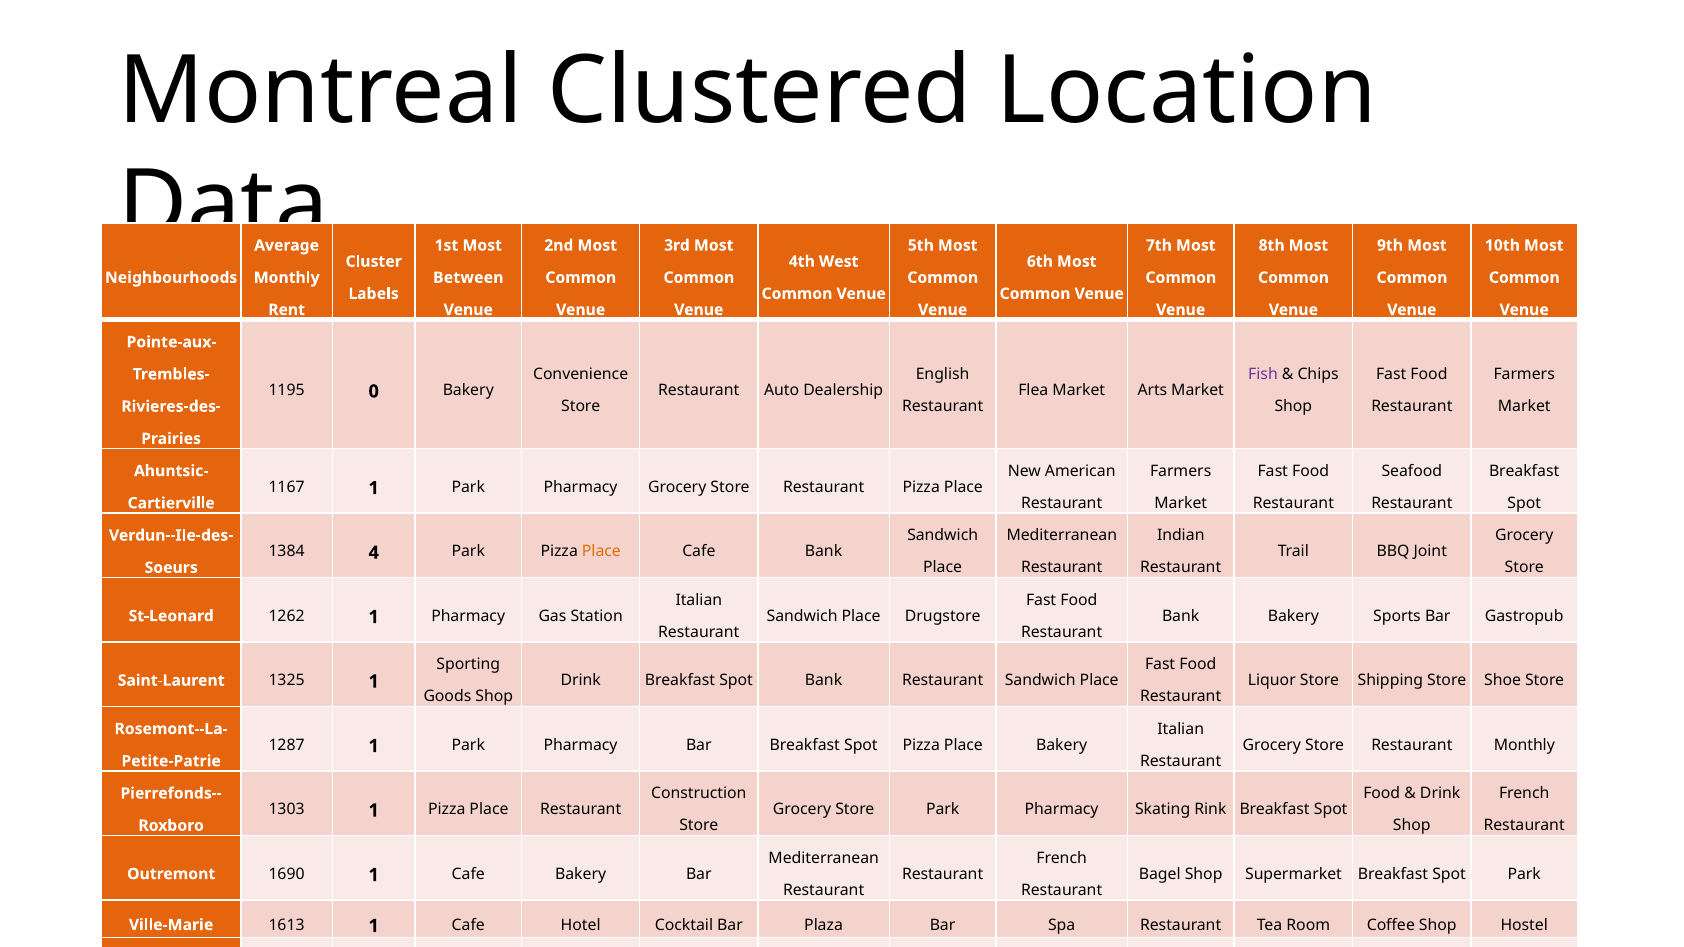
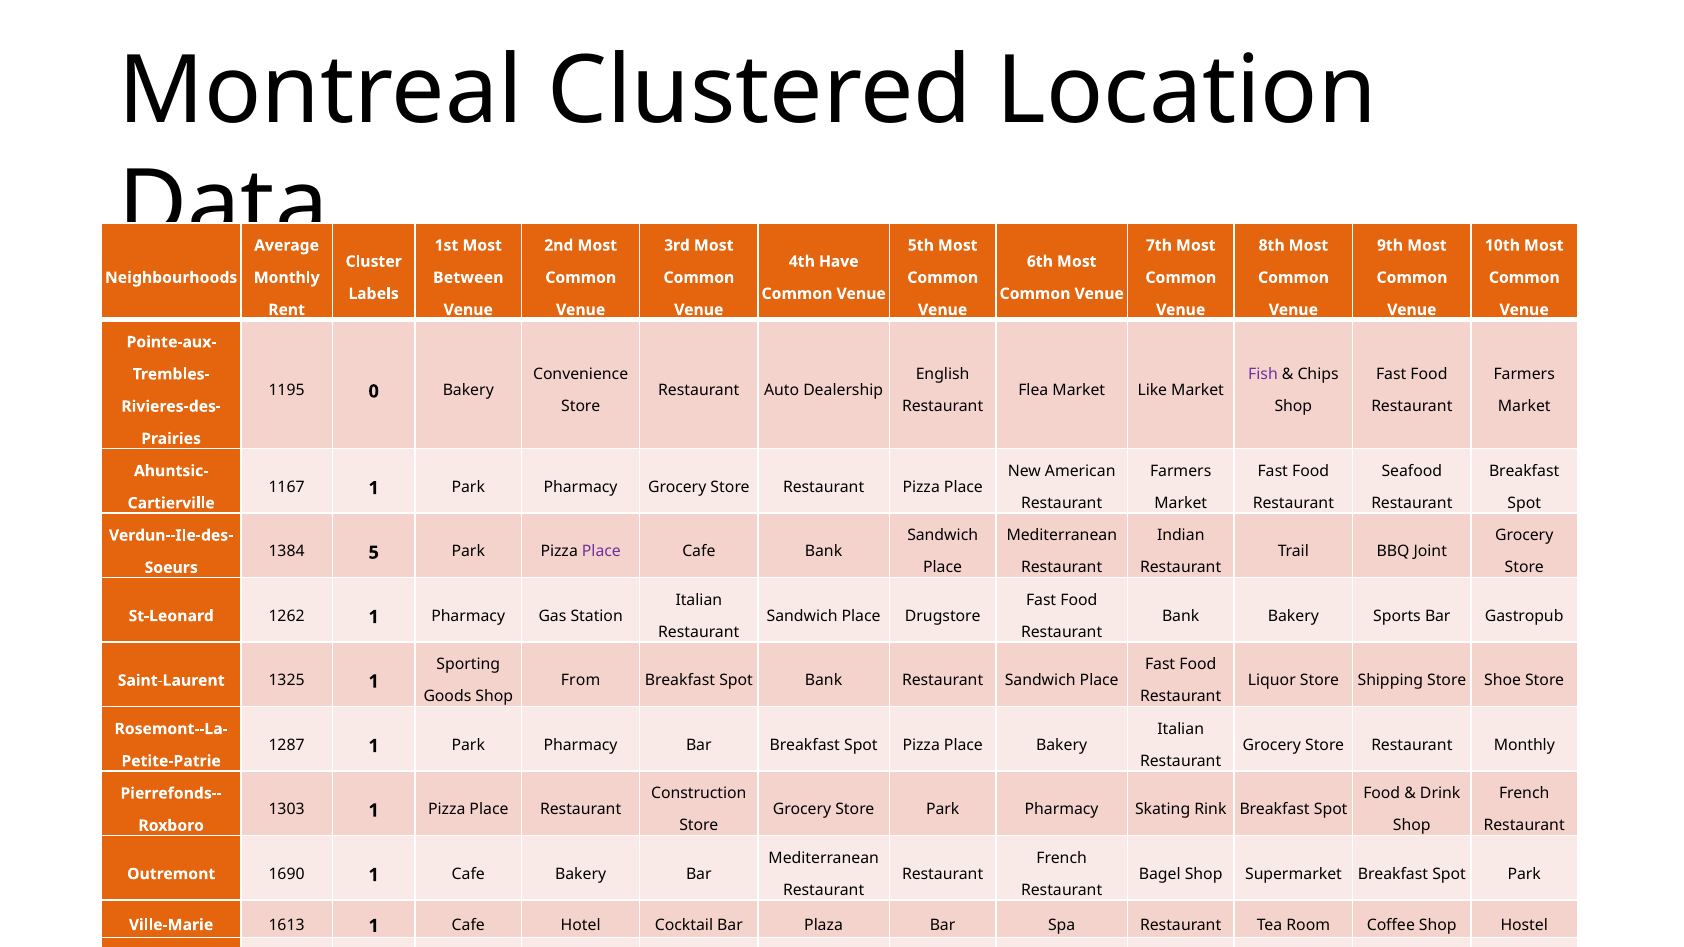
West: West -> Have
Arts: Arts -> Like
4: 4 -> 5
Place at (601, 552) colour: orange -> purple
Drink at (581, 681): Drink -> From
